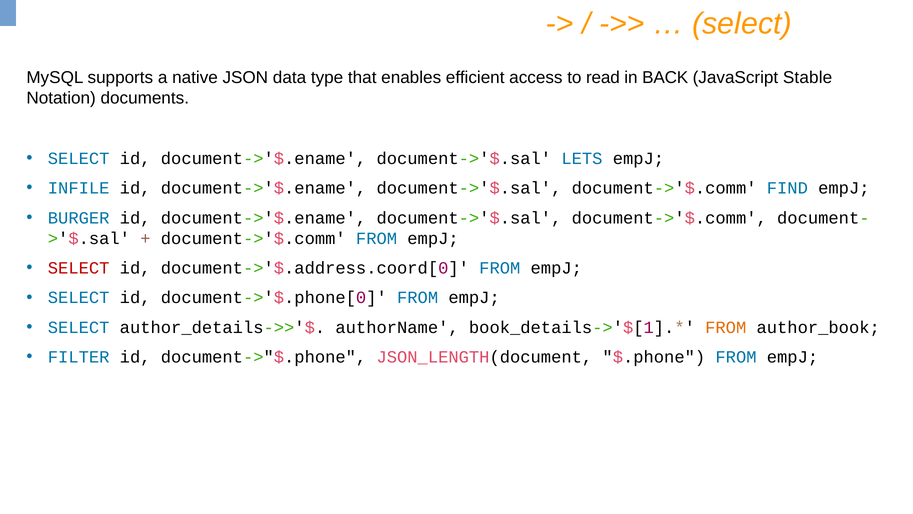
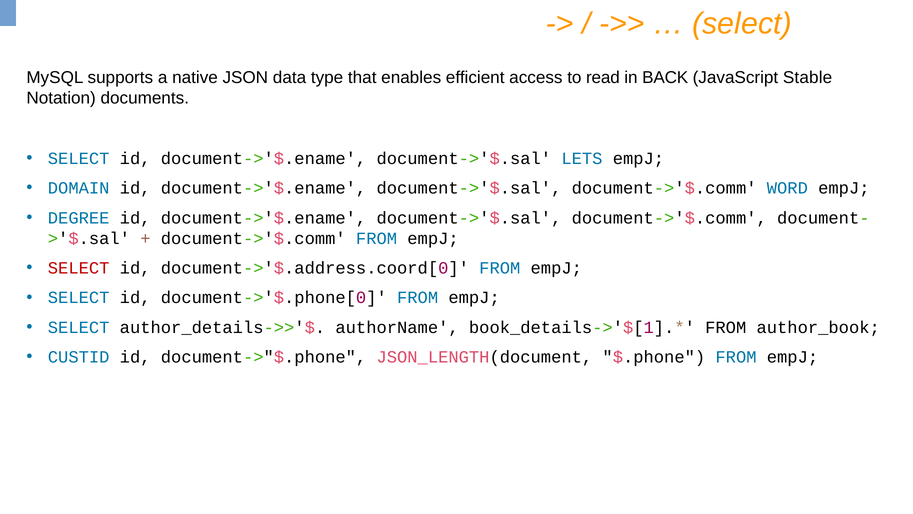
INFILE: INFILE -> DOMAIN
FIND: FIND -> WORD
BURGER: BURGER -> DEGREE
FROM at (726, 327) colour: orange -> black
FILTER: FILTER -> CUSTID
